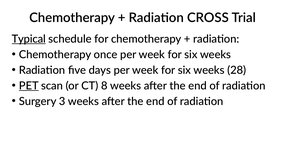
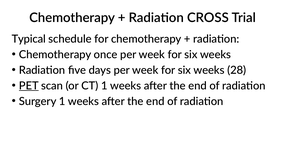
Typical underline: present -> none
CT 8: 8 -> 1
Surgery 3: 3 -> 1
